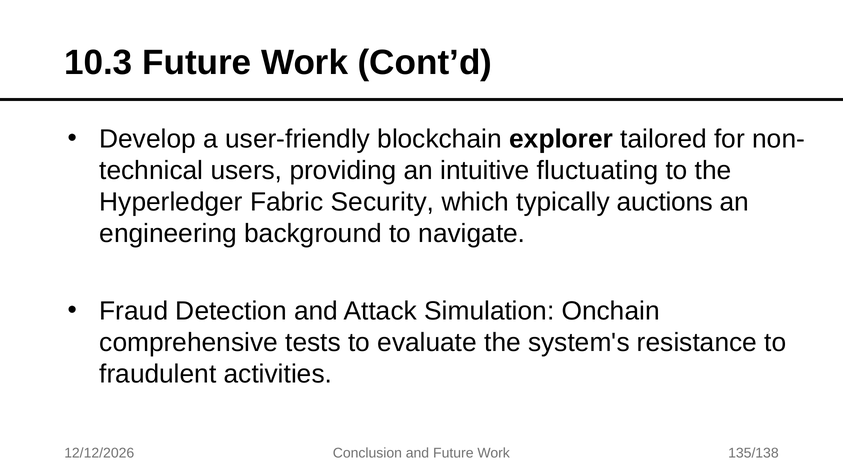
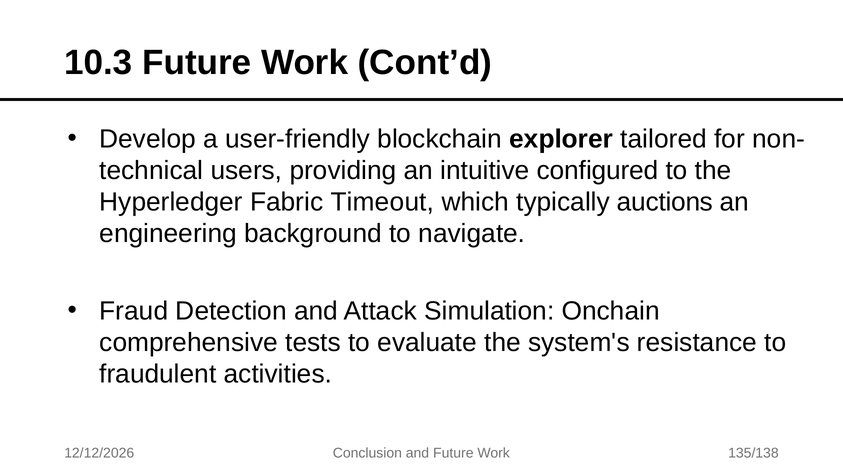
fluctuating: fluctuating -> configured
Security: Security -> Timeout
